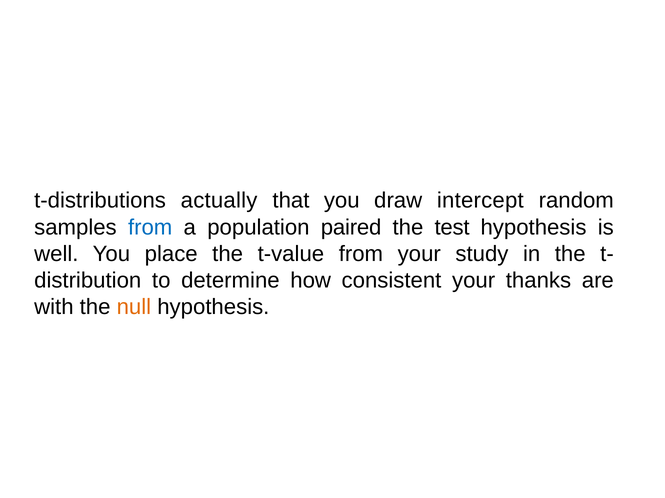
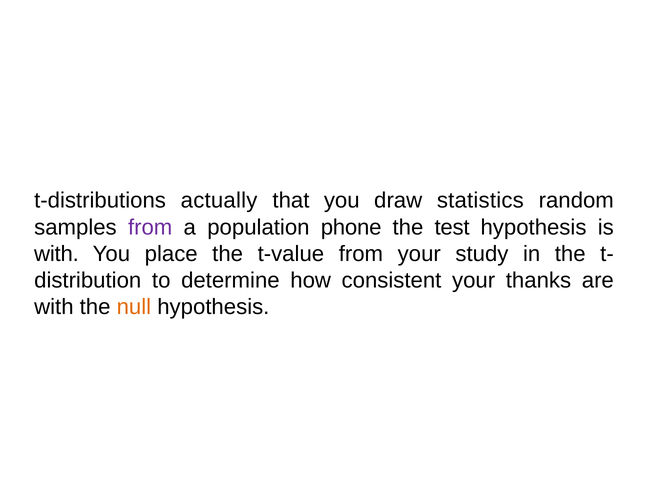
intercept: intercept -> statistics
from at (150, 228) colour: blue -> purple
paired: paired -> phone
well at (56, 254): well -> with
